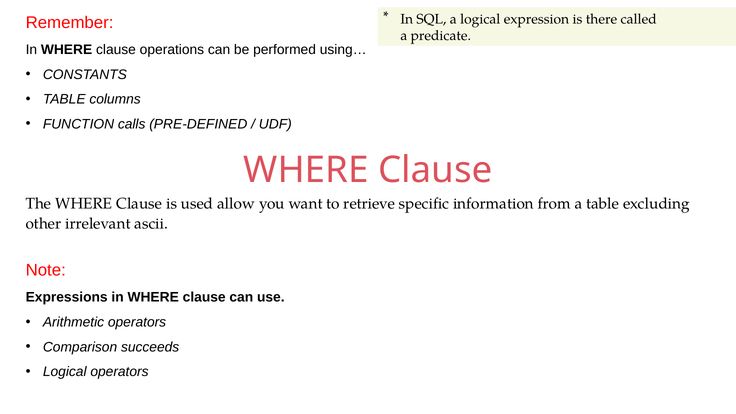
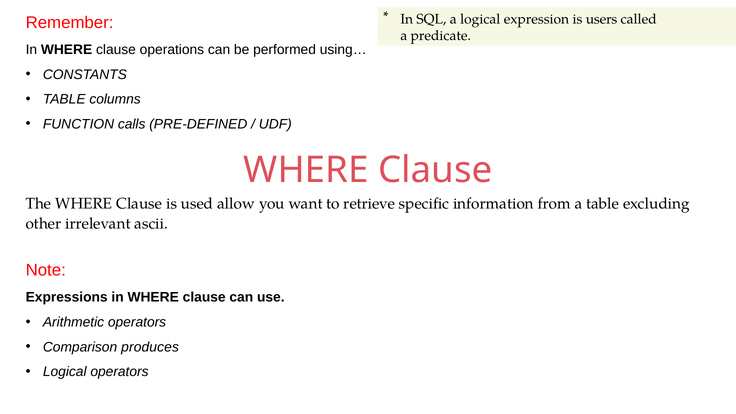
there: there -> users
succeeds: succeeds -> produces
